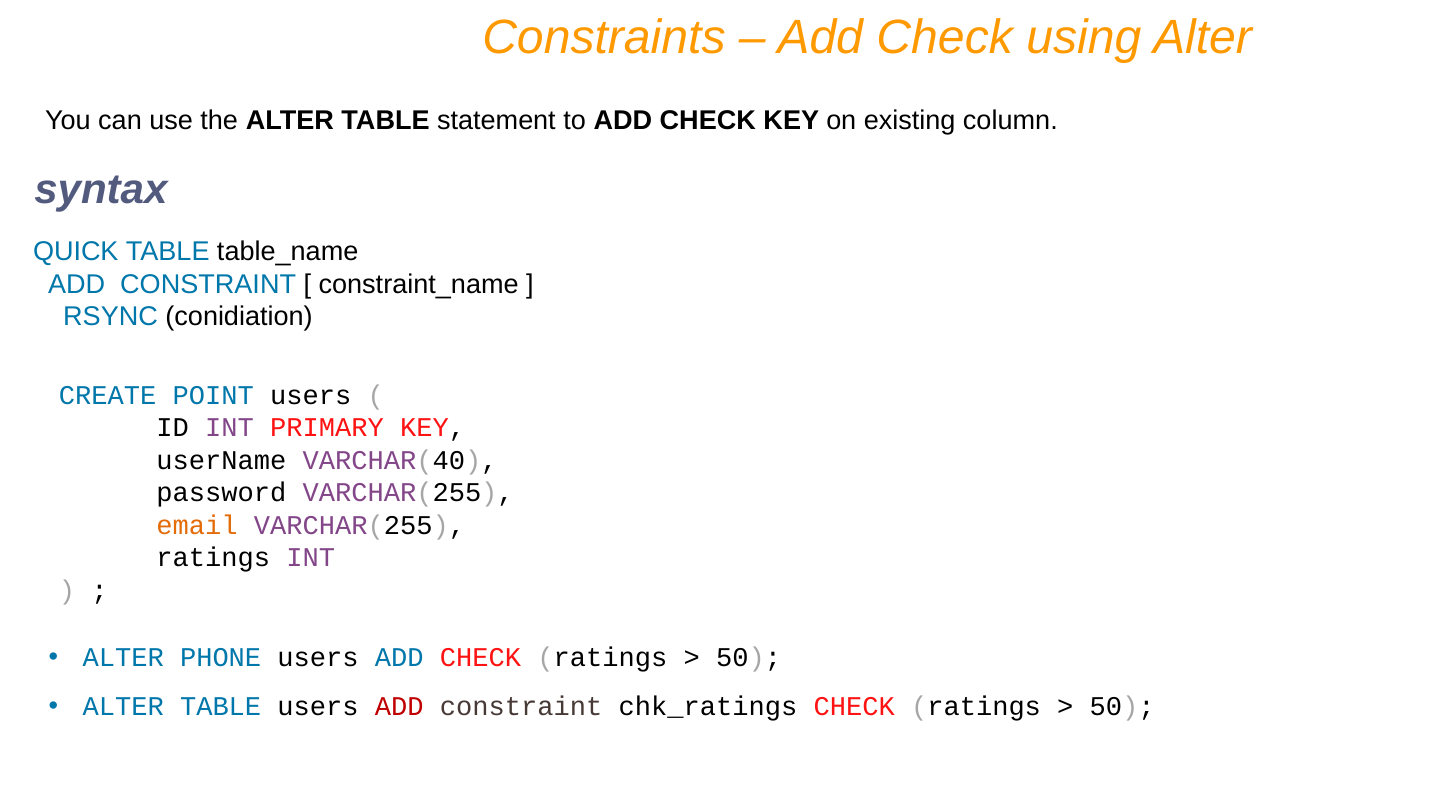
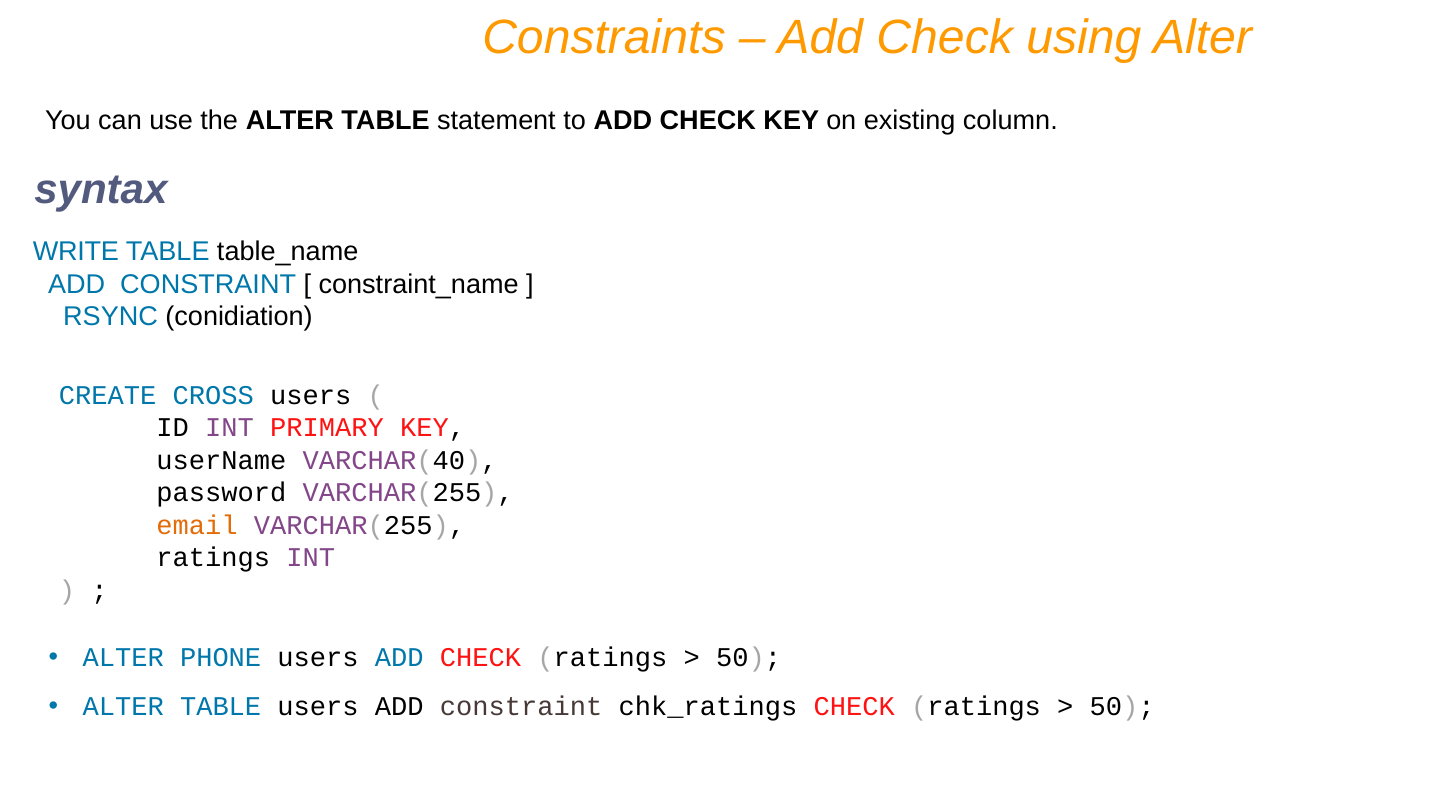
QUICK: QUICK -> WRITE
POINT: POINT -> CROSS
ADD at (399, 707) colour: red -> black
